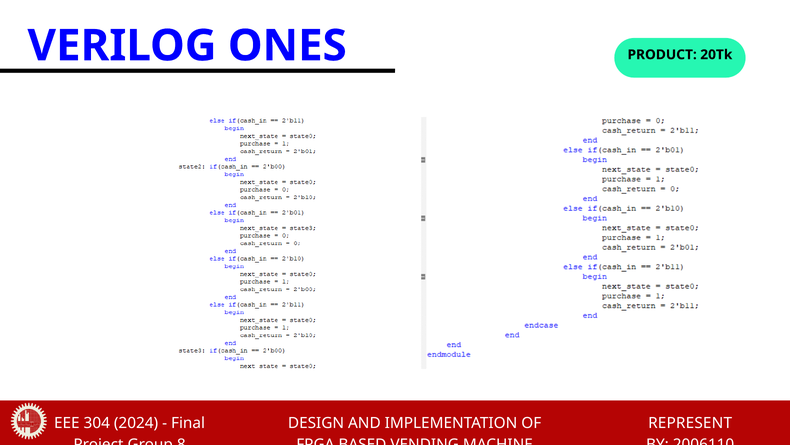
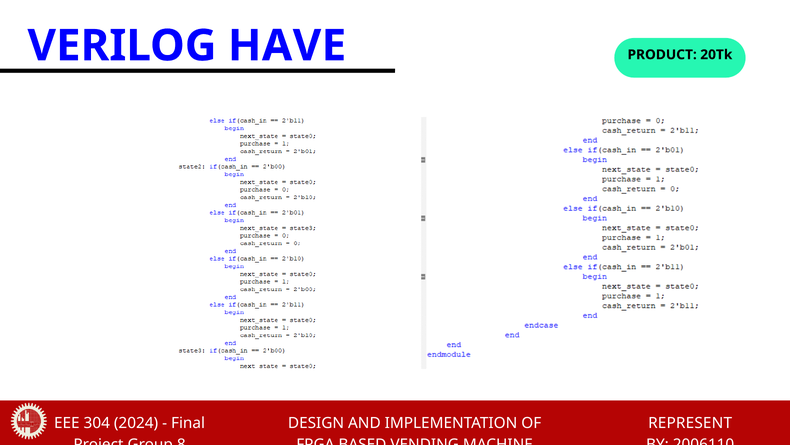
ONES: ONES -> HAVE
